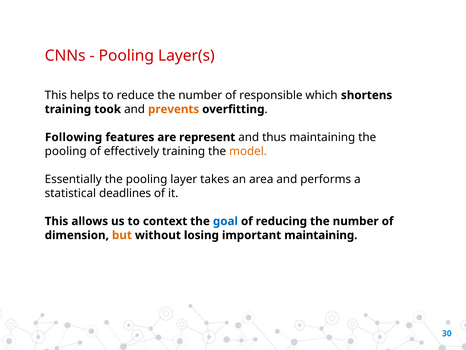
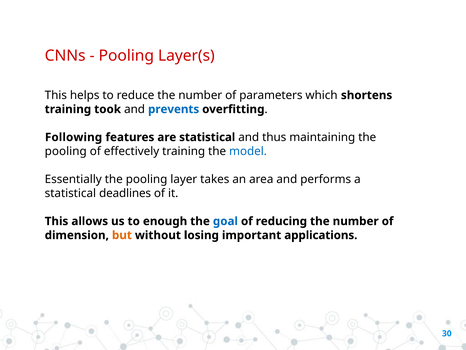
responsible: responsible -> parameters
prevents colour: orange -> blue
are represent: represent -> statistical
model colour: orange -> blue
context: context -> enough
important maintaining: maintaining -> applications
